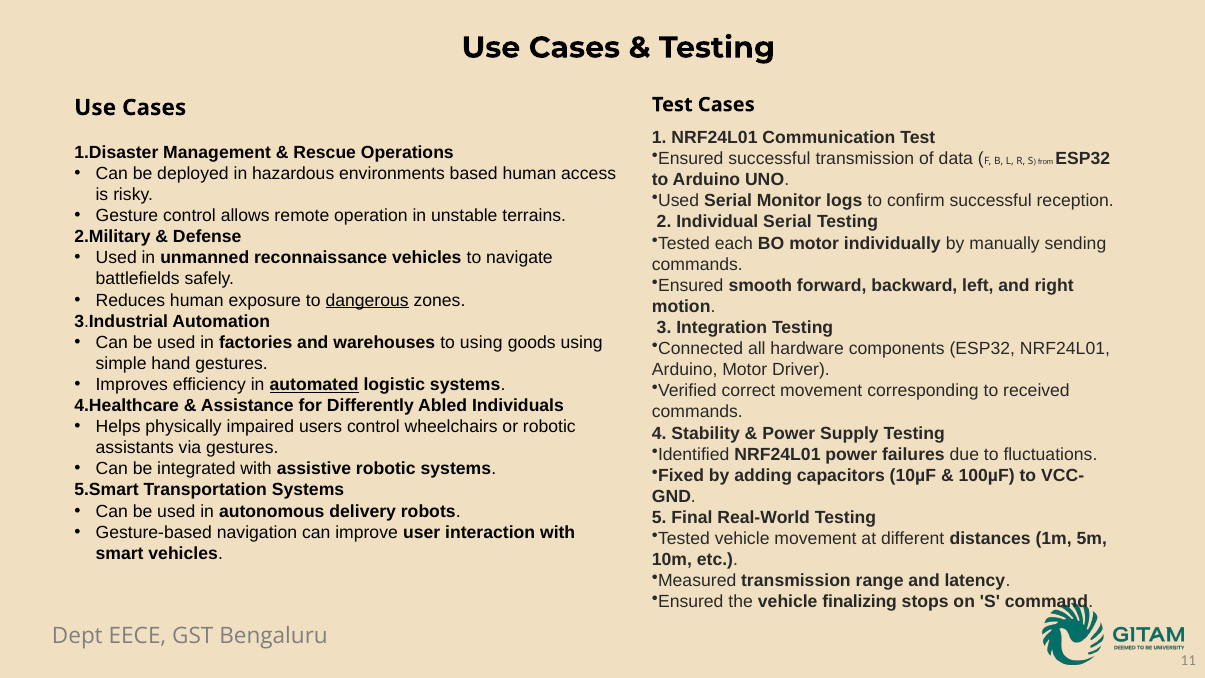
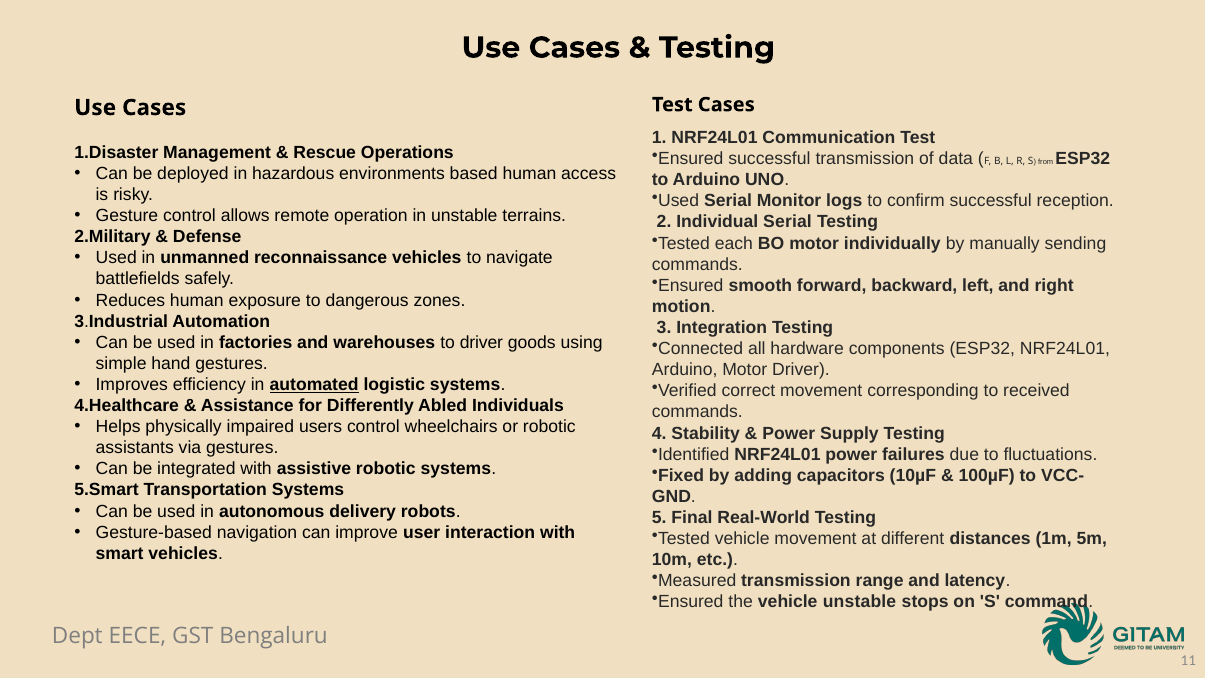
dangerous underline: present -> none
to using: using -> driver
vehicle finalizing: finalizing -> unstable
